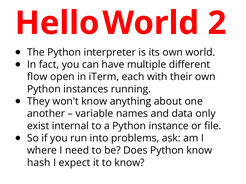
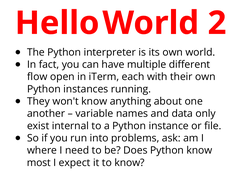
hash: hash -> most
